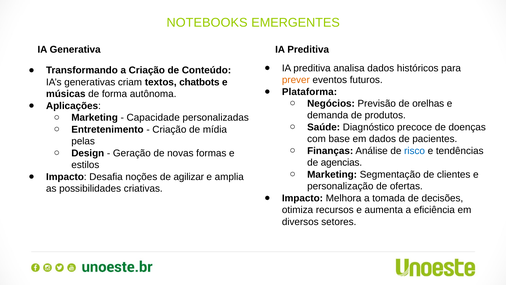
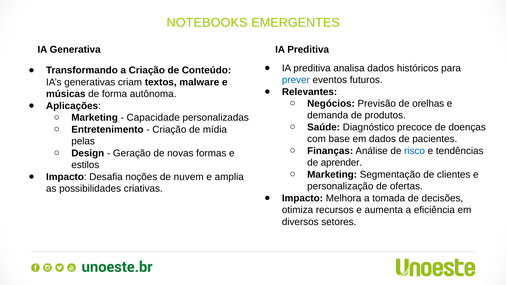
prever colour: orange -> blue
chatbots: chatbots -> malware
Plataforma: Plataforma -> Relevantes
agencias: agencias -> aprender
agilizar: agilizar -> nuvem
